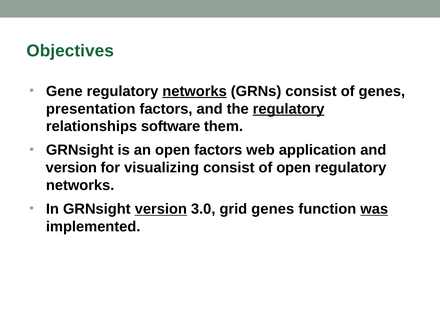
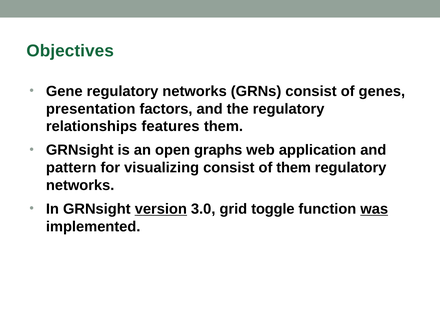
networks at (195, 91) underline: present -> none
regulatory at (289, 109) underline: present -> none
software: software -> features
open factors: factors -> graphs
version at (71, 168): version -> pattern
of open: open -> them
grid genes: genes -> toggle
